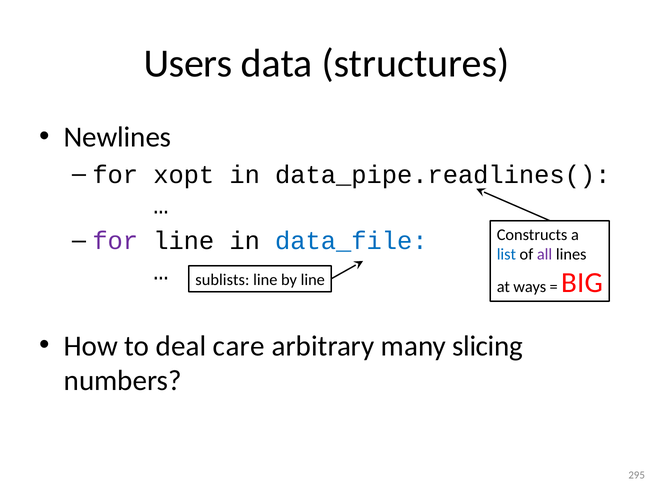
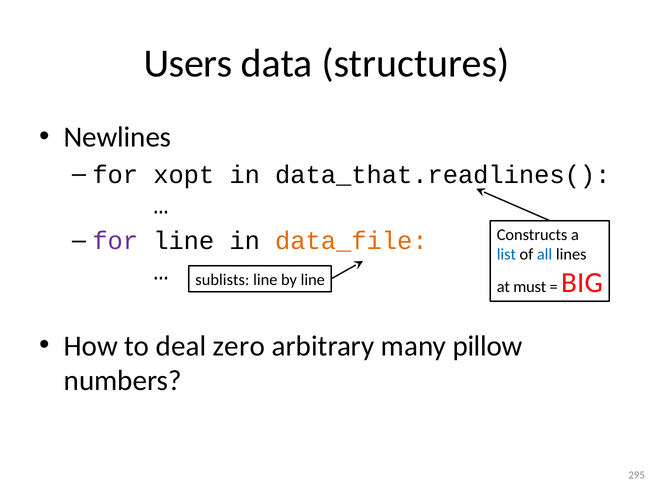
data_pipe.readlines(: data_pipe.readlines( -> data_that.readlines(
data_file colour: blue -> orange
all colour: purple -> blue
ways: ways -> must
care: care -> zero
slicing: slicing -> pillow
